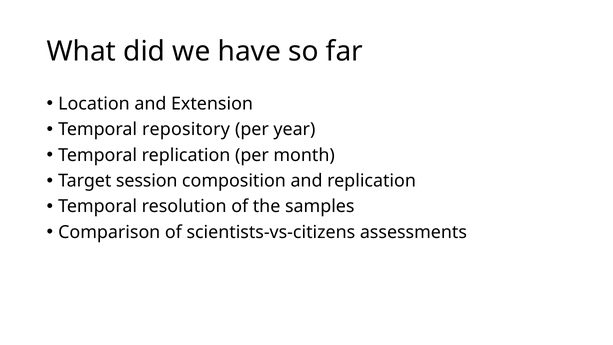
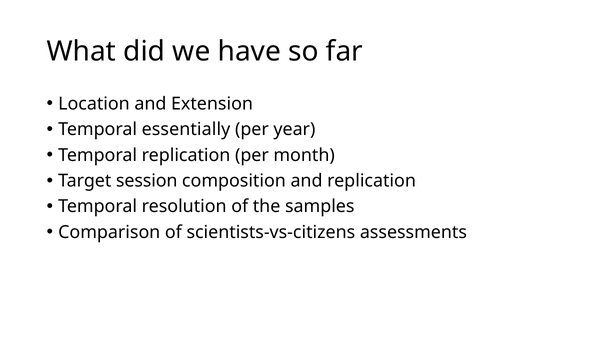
repository: repository -> essentially
